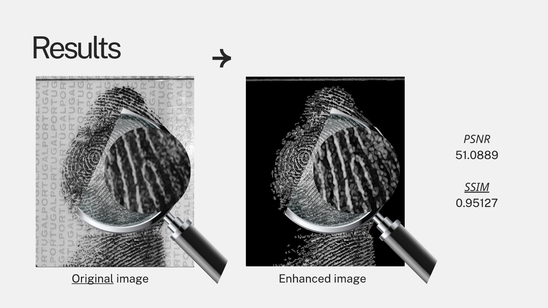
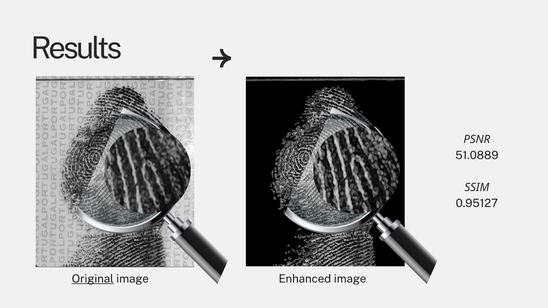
SSIM underline: present -> none
